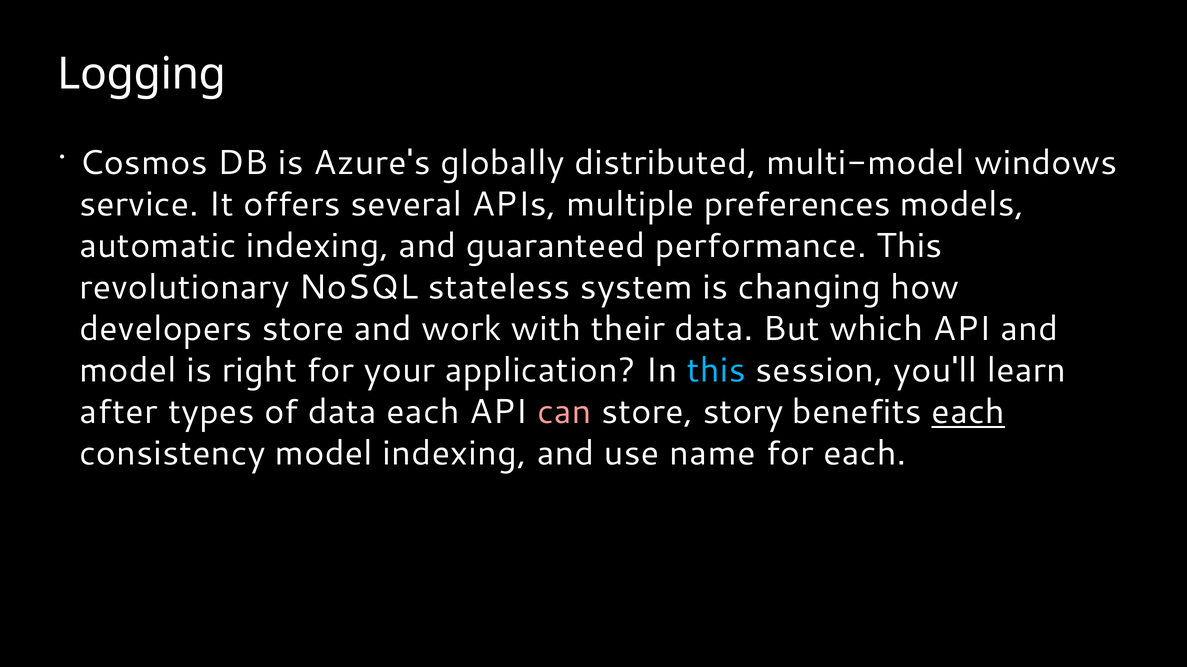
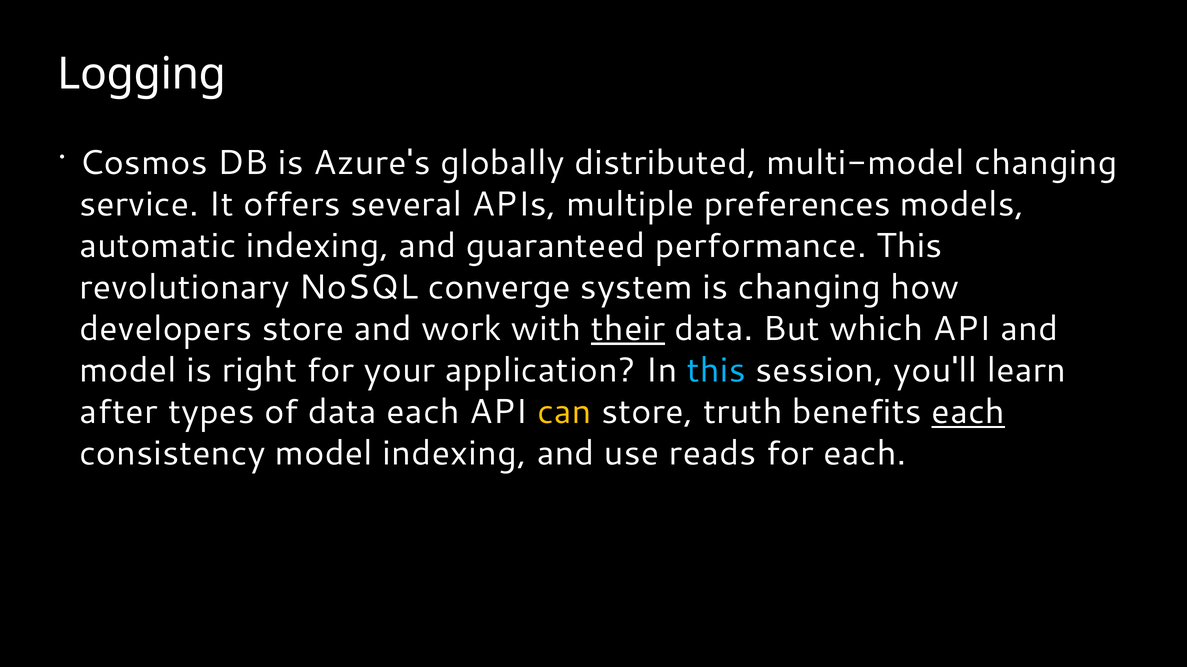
multi-model windows: windows -> changing
stateless: stateless -> converge
their underline: none -> present
can colour: pink -> yellow
story: story -> truth
name: name -> reads
